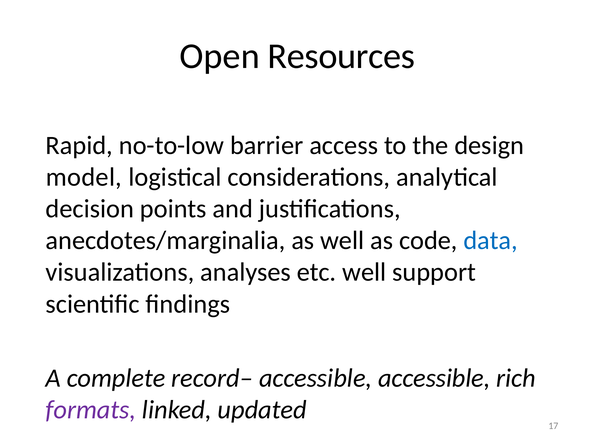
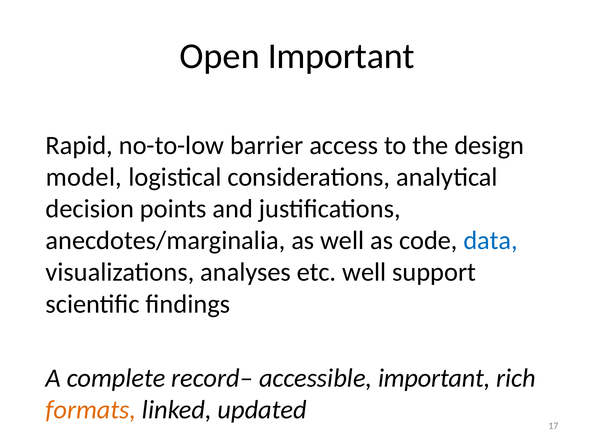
Open Resources: Resources -> Important
accessible accessible: accessible -> important
formats colour: purple -> orange
